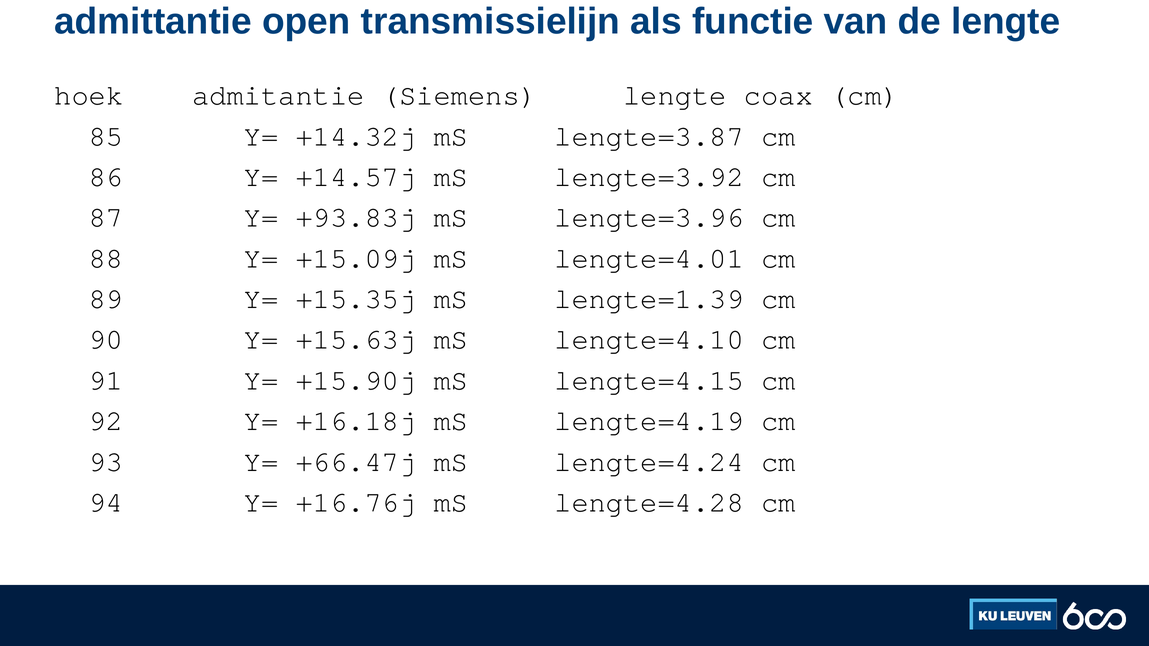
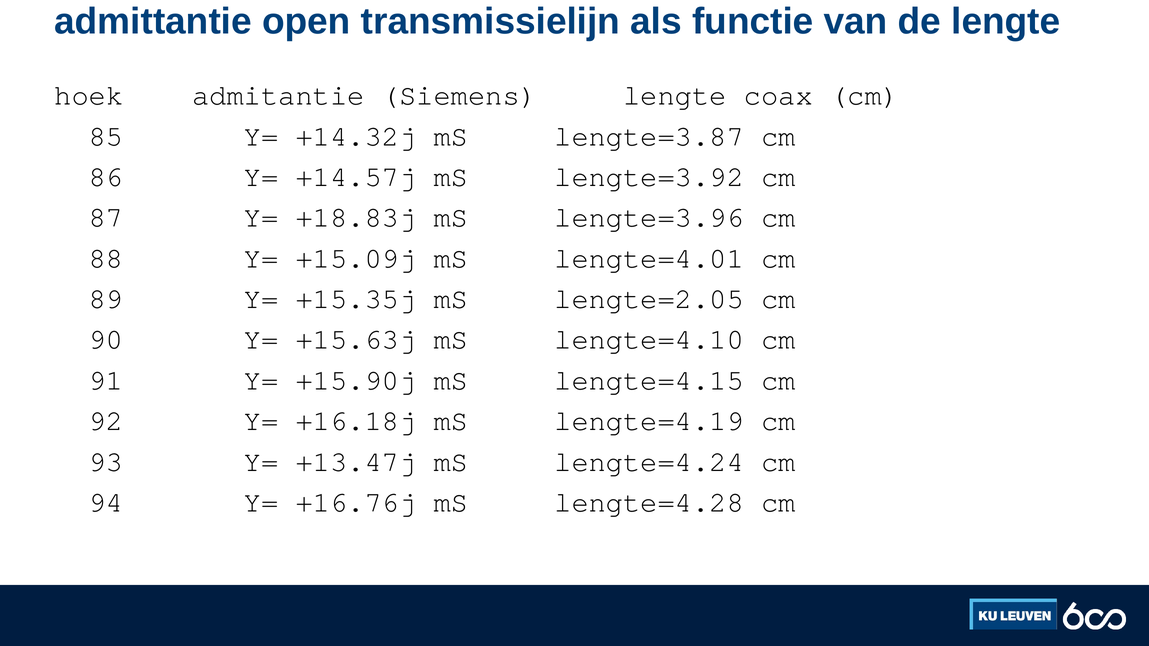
+93.83j: +93.83j -> +18.83j
lengte=1.39: lengte=1.39 -> lengte=2.05
+66.47j: +66.47j -> +13.47j
